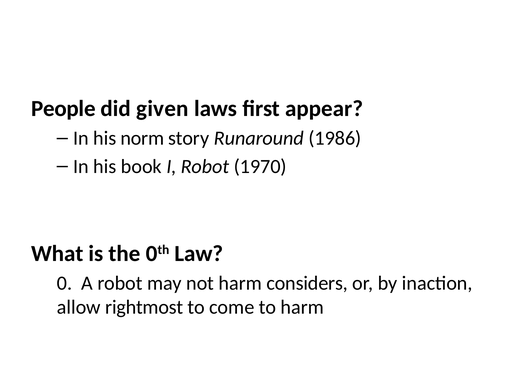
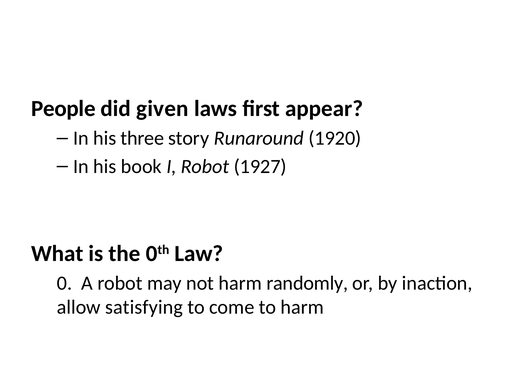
norm: norm -> three
1986: 1986 -> 1920
1970: 1970 -> 1927
considers: considers -> randomly
rightmost: rightmost -> satisfying
